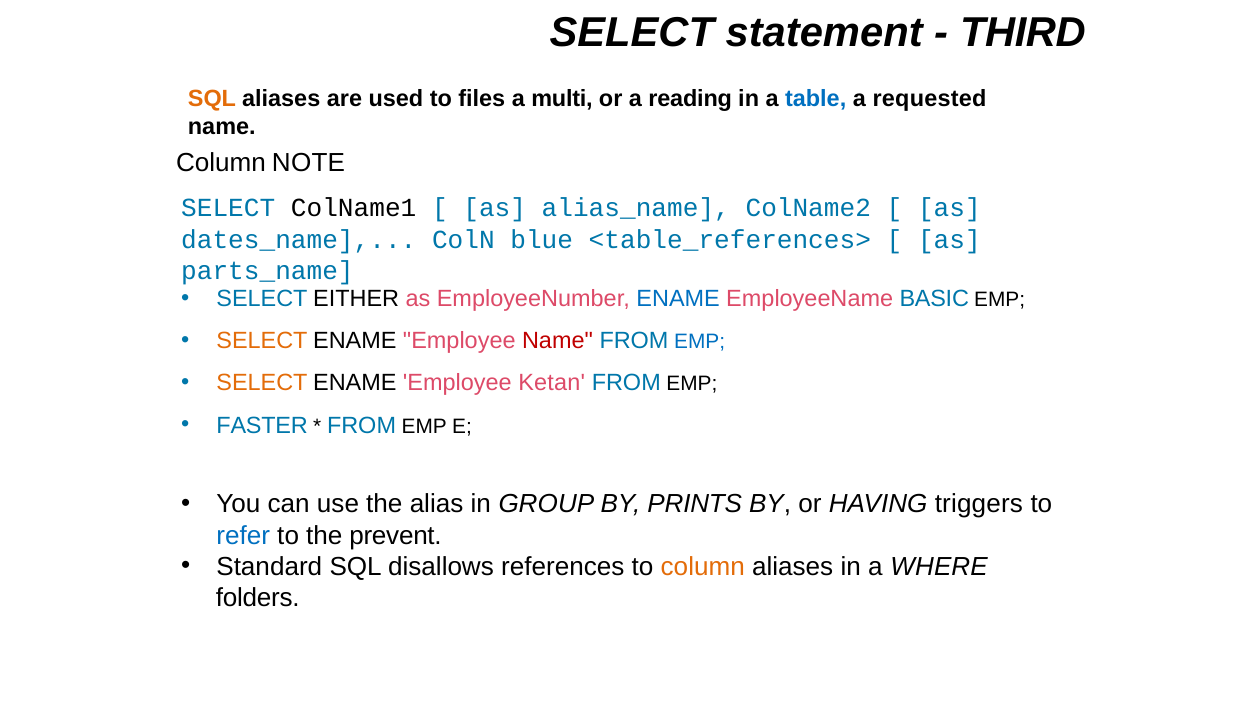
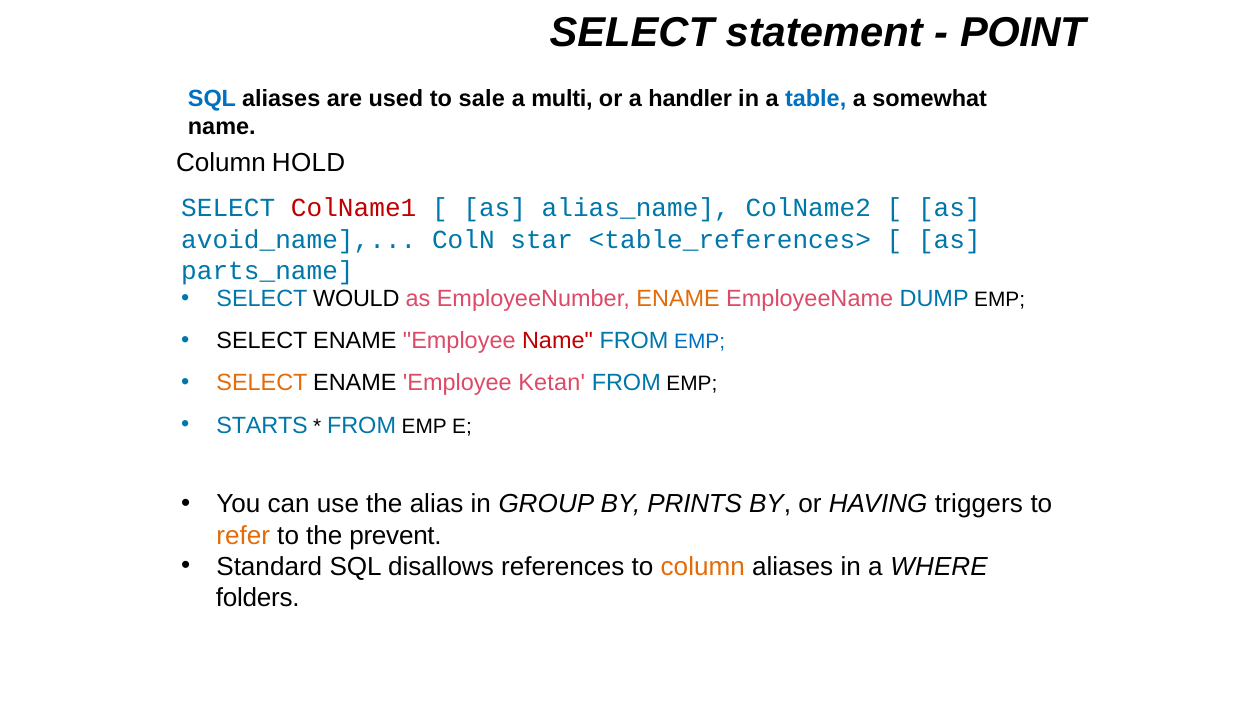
THIRD: THIRD -> POINT
SQL at (212, 99) colour: orange -> blue
files: files -> sale
reading: reading -> handler
requested: requested -> somewhat
NOTE: NOTE -> HOLD
ColName1 colour: black -> red
dates_name: dates_name -> avoid_name
blue: blue -> star
EITHER: EITHER -> WOULD
ENAME at (678, 299) colour: blue -> orange
BASIC: BASIC -> DUMP
SELECT at (262, 341) colour: orange -> black
FASTER: FASTER -> STARTS
refer colour: blue -> orange
